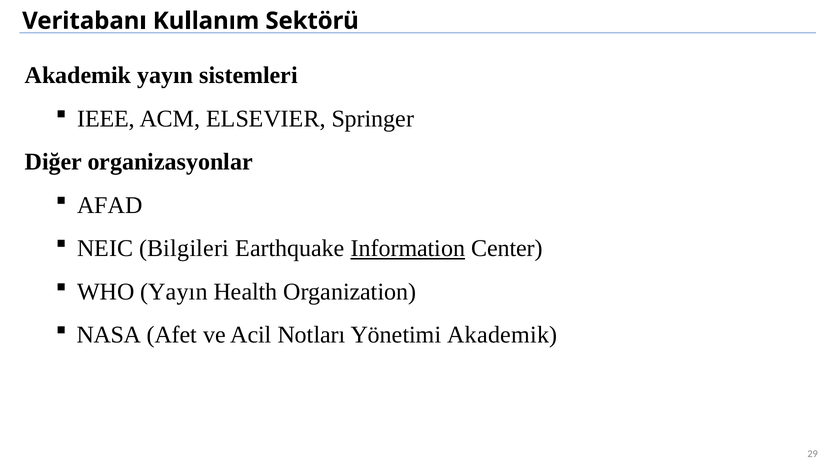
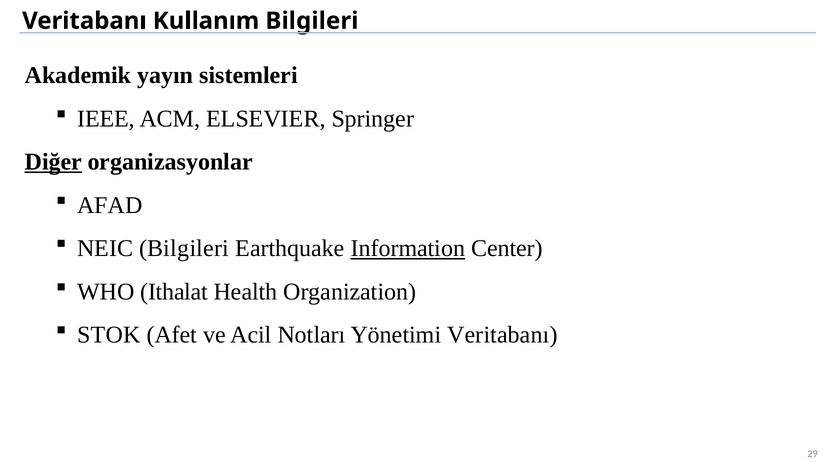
Kullanım Sektörü: Sektörü -> Bilgileri
Diğer underline: none -> present
WHO Yayın: Yayın -> Ithalat
NASA: NASA -> STOK
Yönetimi Akademik: Akademik -> Veritabanı
